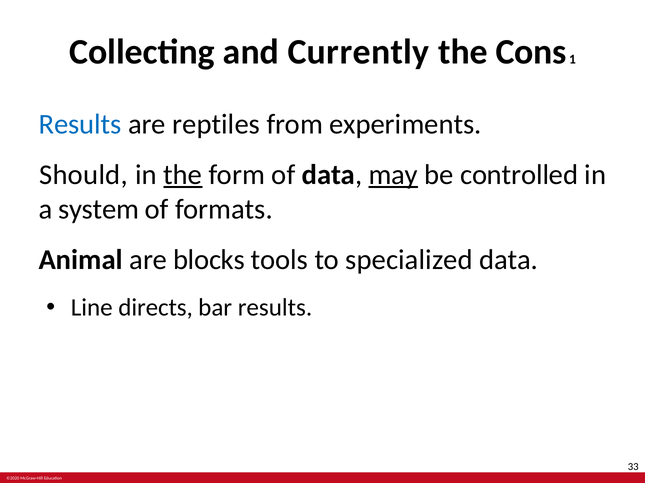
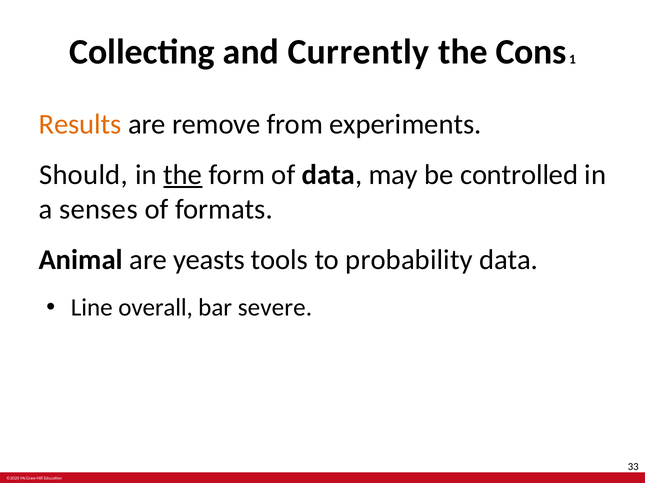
Results at (80, 125) colour: blue -> orange
reptiles: reptiles -> remove
may underline: present -> none
system: system -> senses
blocks: blocks -> yeasts
specialized: specialized -> probability
directs: directs -> overall
bar results: results -> severe
